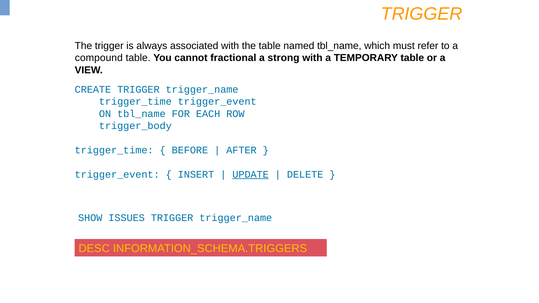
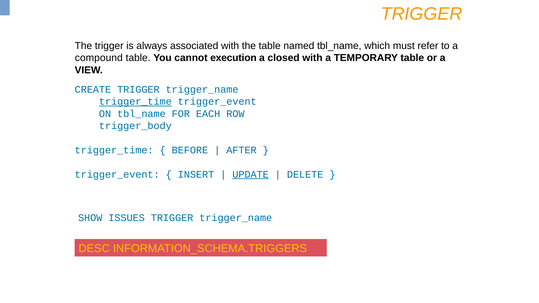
fractional: fractional -> execution
strong: strong -> closed
trigger_time at (135, 102) underline: none -> present
